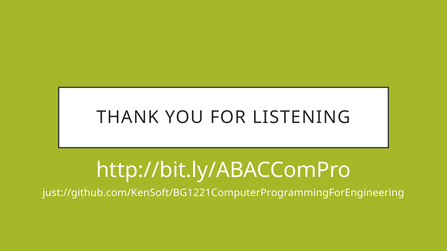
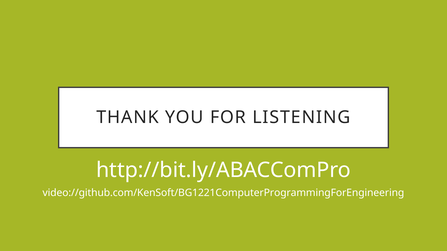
just://github.com/KenSoft/BG1221ComputerProgrammingForEngineering: just://github.com/KenSoft/BG1221ComputerProgrammingForEngineering -> video://github.com/KenSoft/BG1221ComputerProgrammingForEngineering
